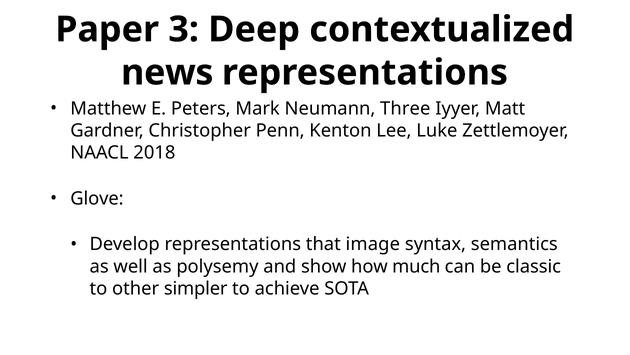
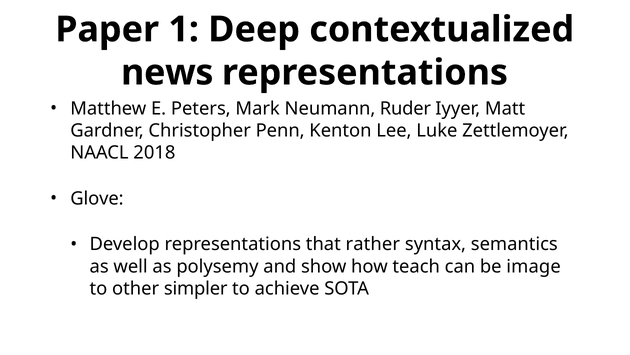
3: 3 -> 1
Three: Three -> Ruder
image: image -> rather
much: much -> teach
classic: classic -> image
